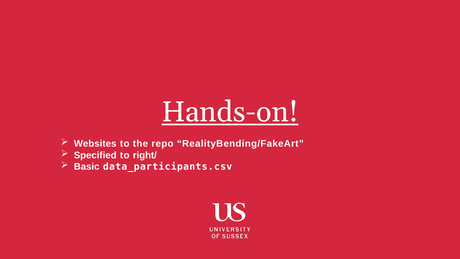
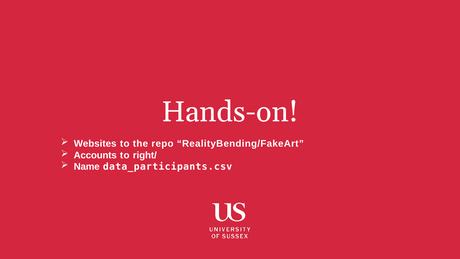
Hands-on underline: present -> none
Specified: Specified -> Accounts
Basic: Basic -> Name
